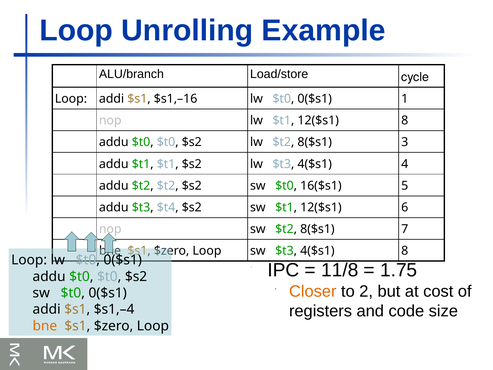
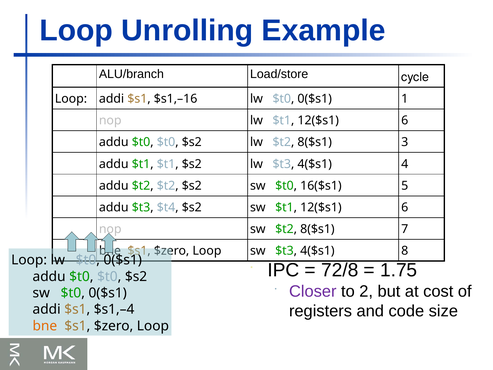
lw $t1 12($s1 8: 8 -> 6
11/8: 11/8 -> 72/8
Closer colour: orange -> purple
